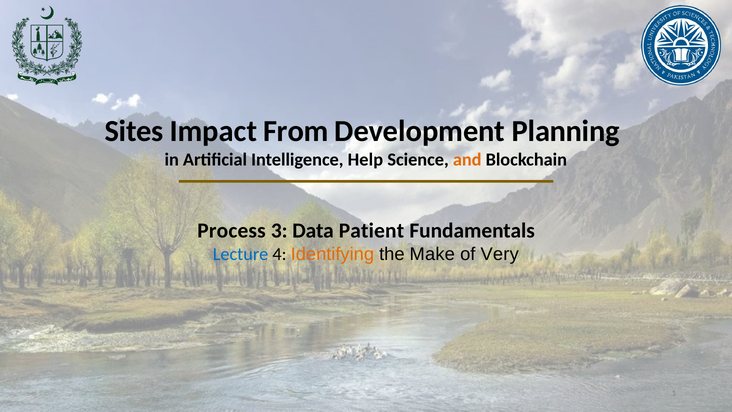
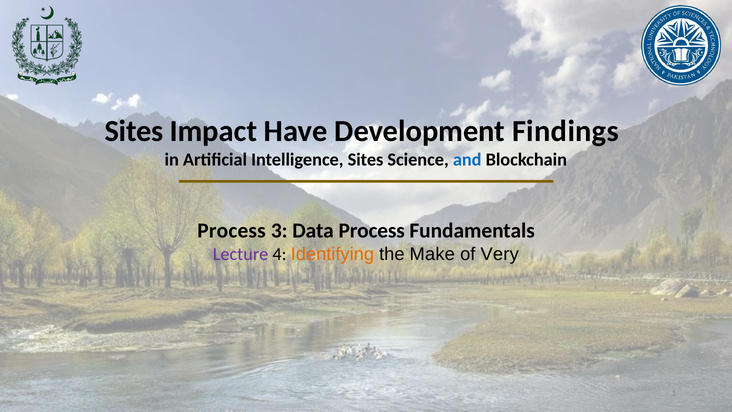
From: From -> Have
Planning: Planning -> Findings
Intelligence Help: Help -> Sites
and colour: orange -> blue
Data Patient: Patient -> Process
Lecture colour: blue -> purple
